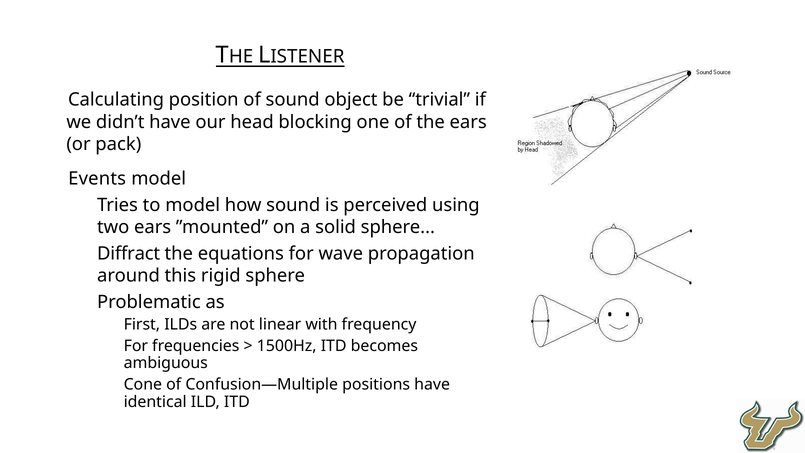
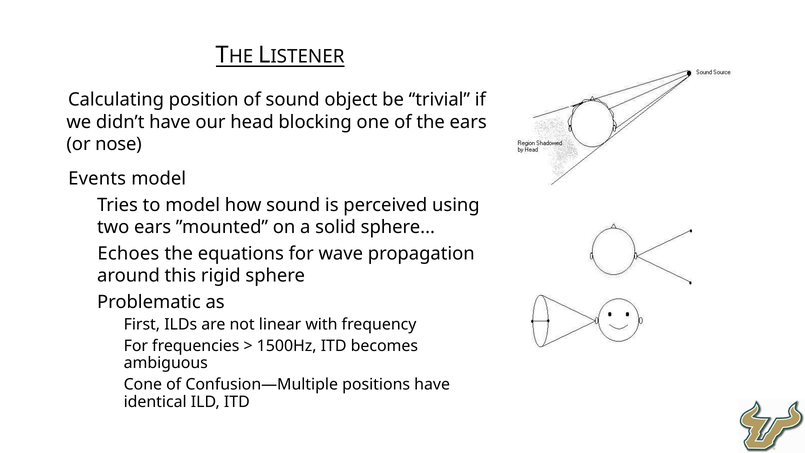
pack: pack -> nose
Diffract: Diffract -> Echoes
